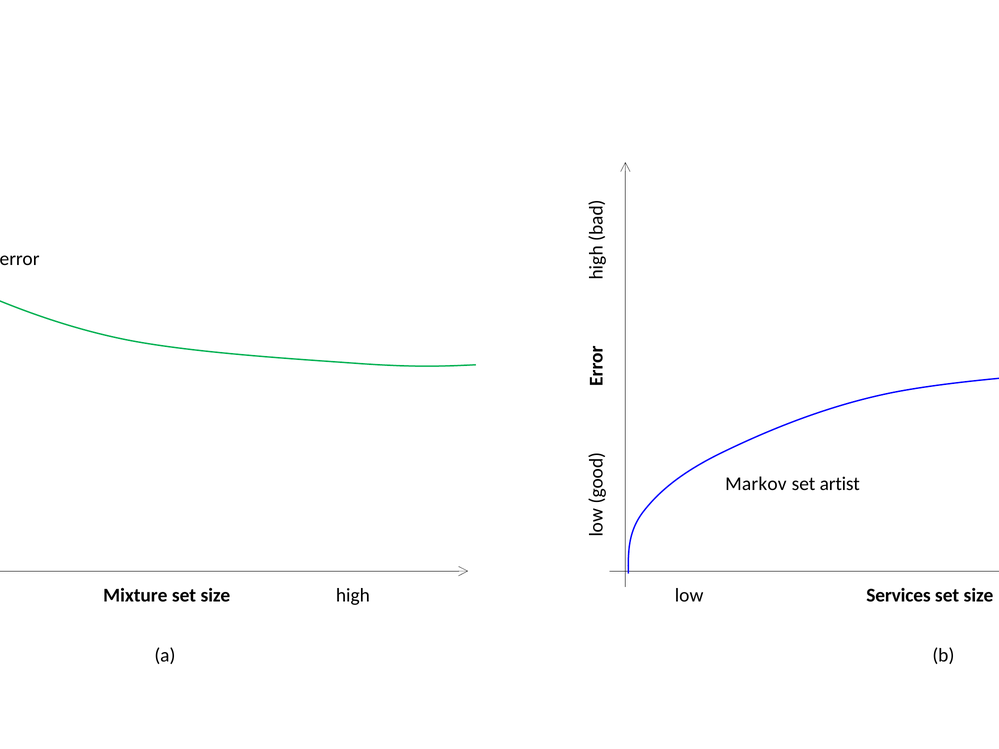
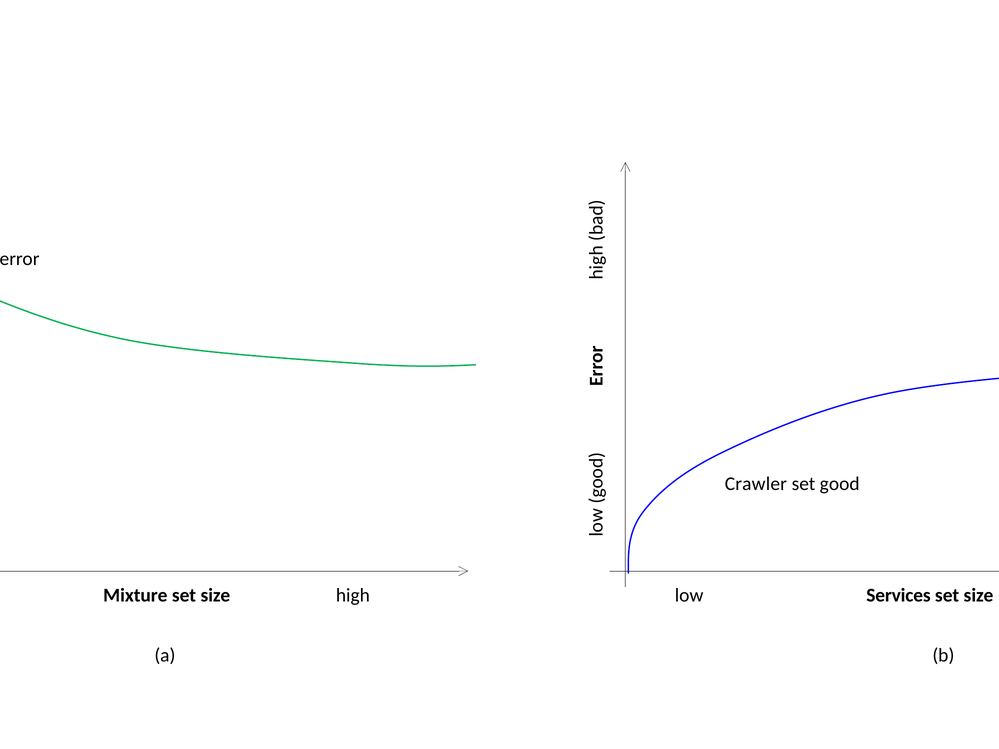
Markov: Markov -> Crawler
artist: artist -> good
